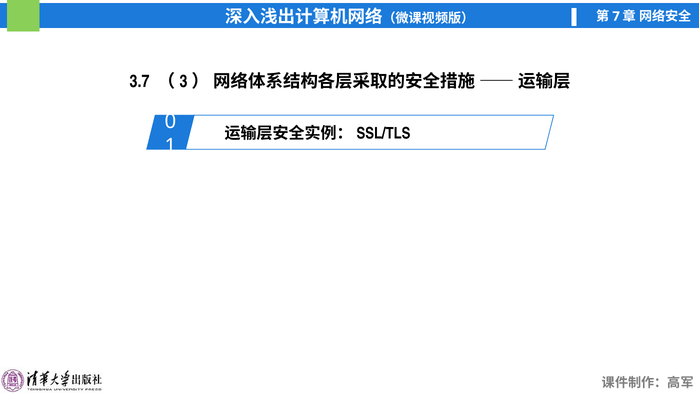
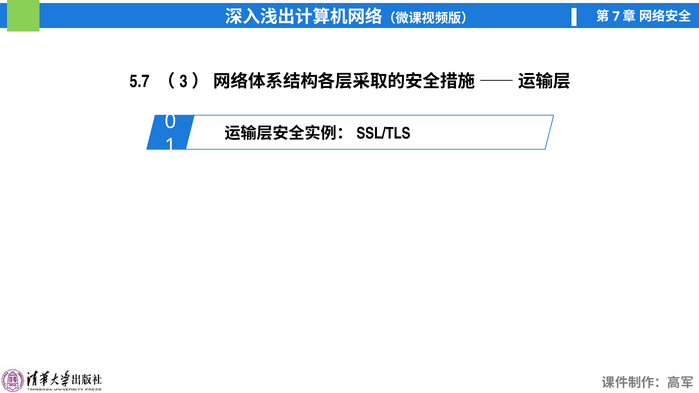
3.7: 3.7 -> 5.7
